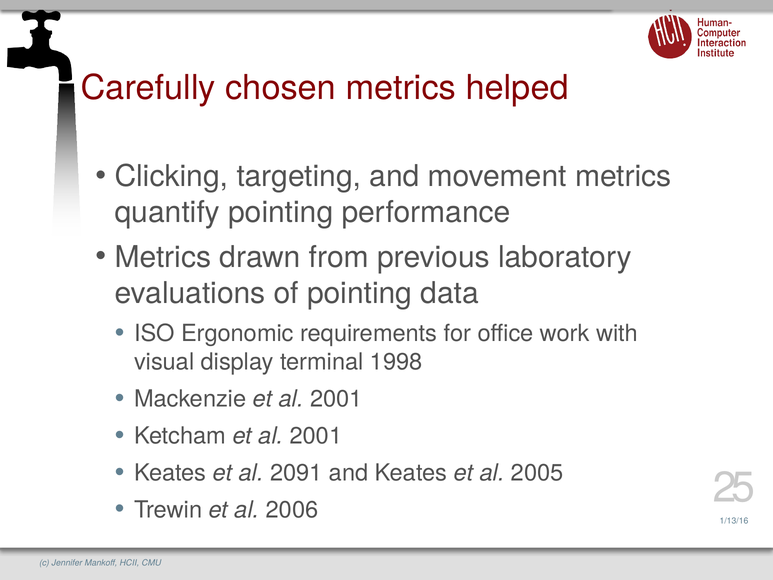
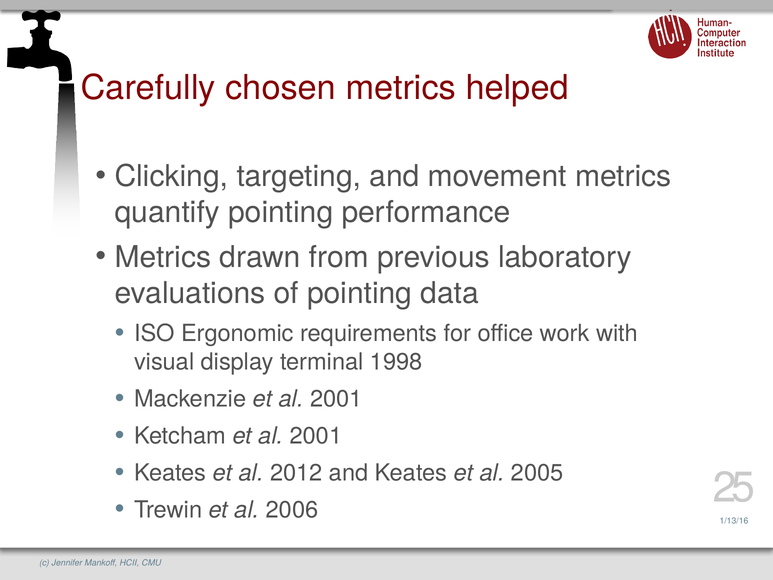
2091: 2091 -> 2012
